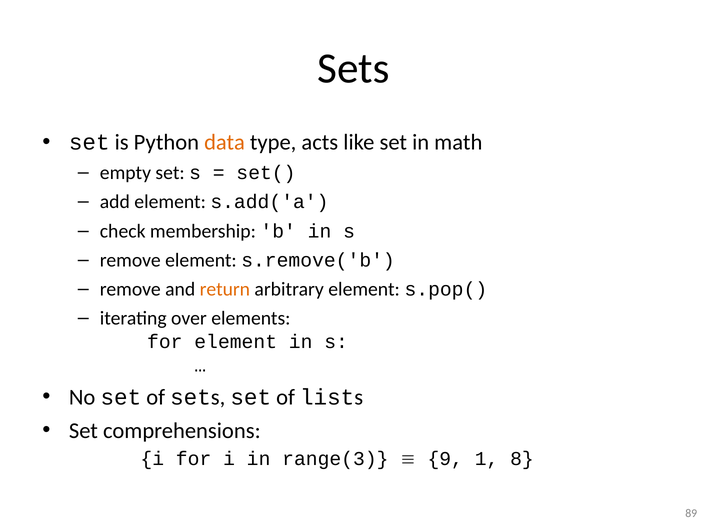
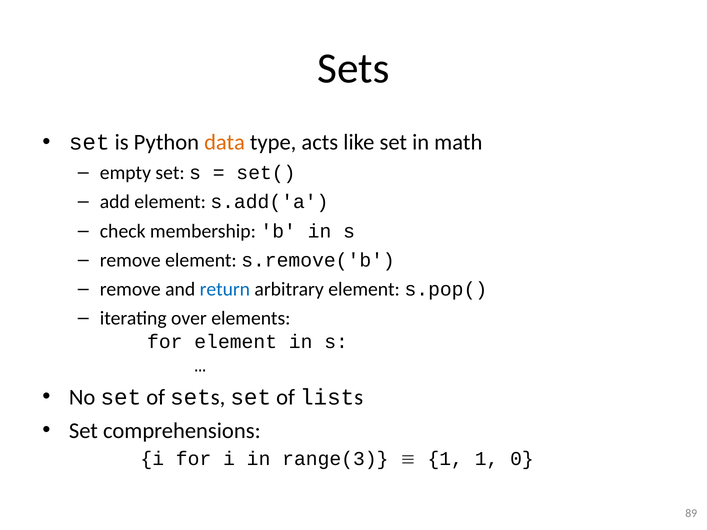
return colour: orange -> blue
9 at (445, 459): 9 -> 1
8: 8 -> 0
